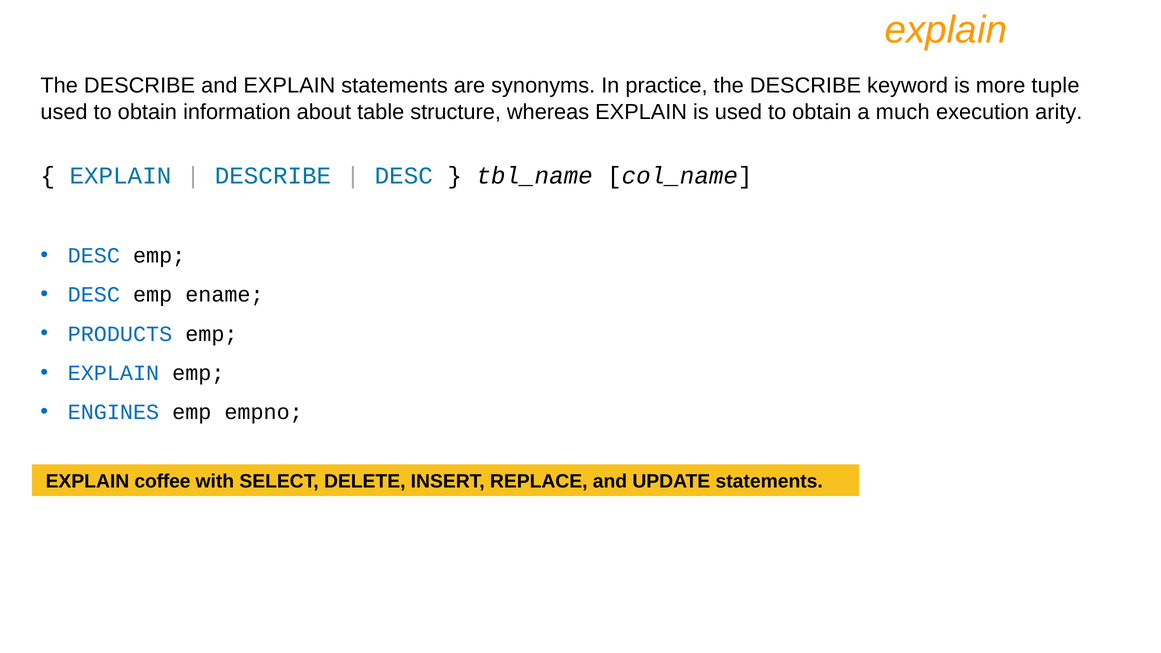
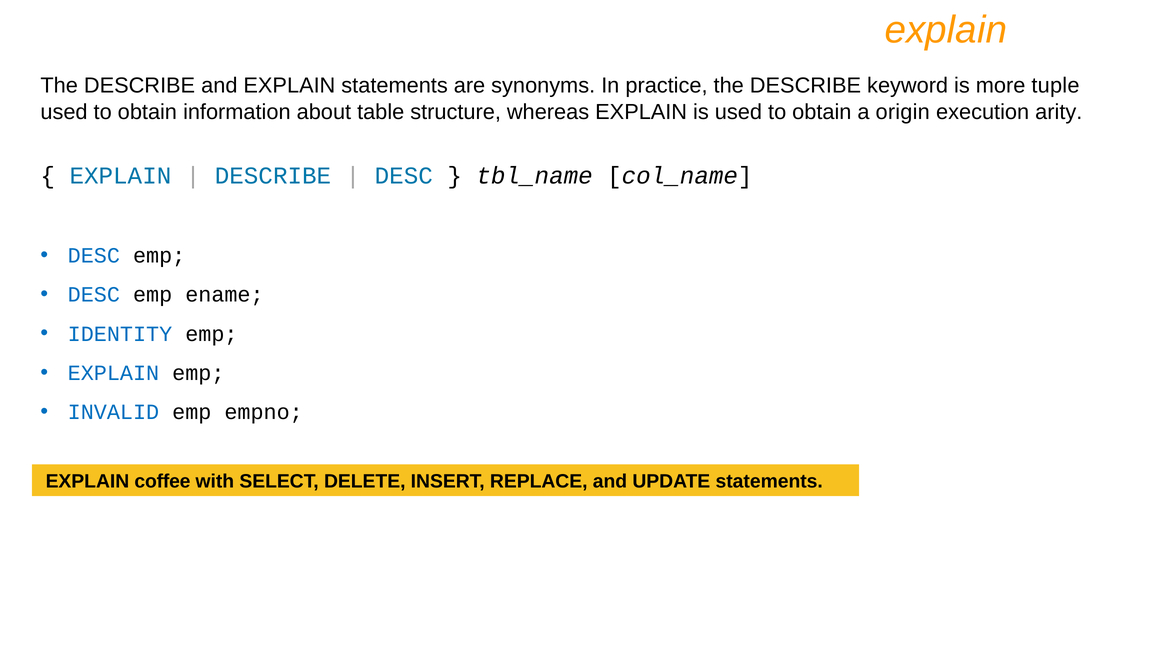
much: much -> origin
PRODUCTS: PRODUCTS -> IDENTITY
ENGINES: ENGINES -> INVALID
